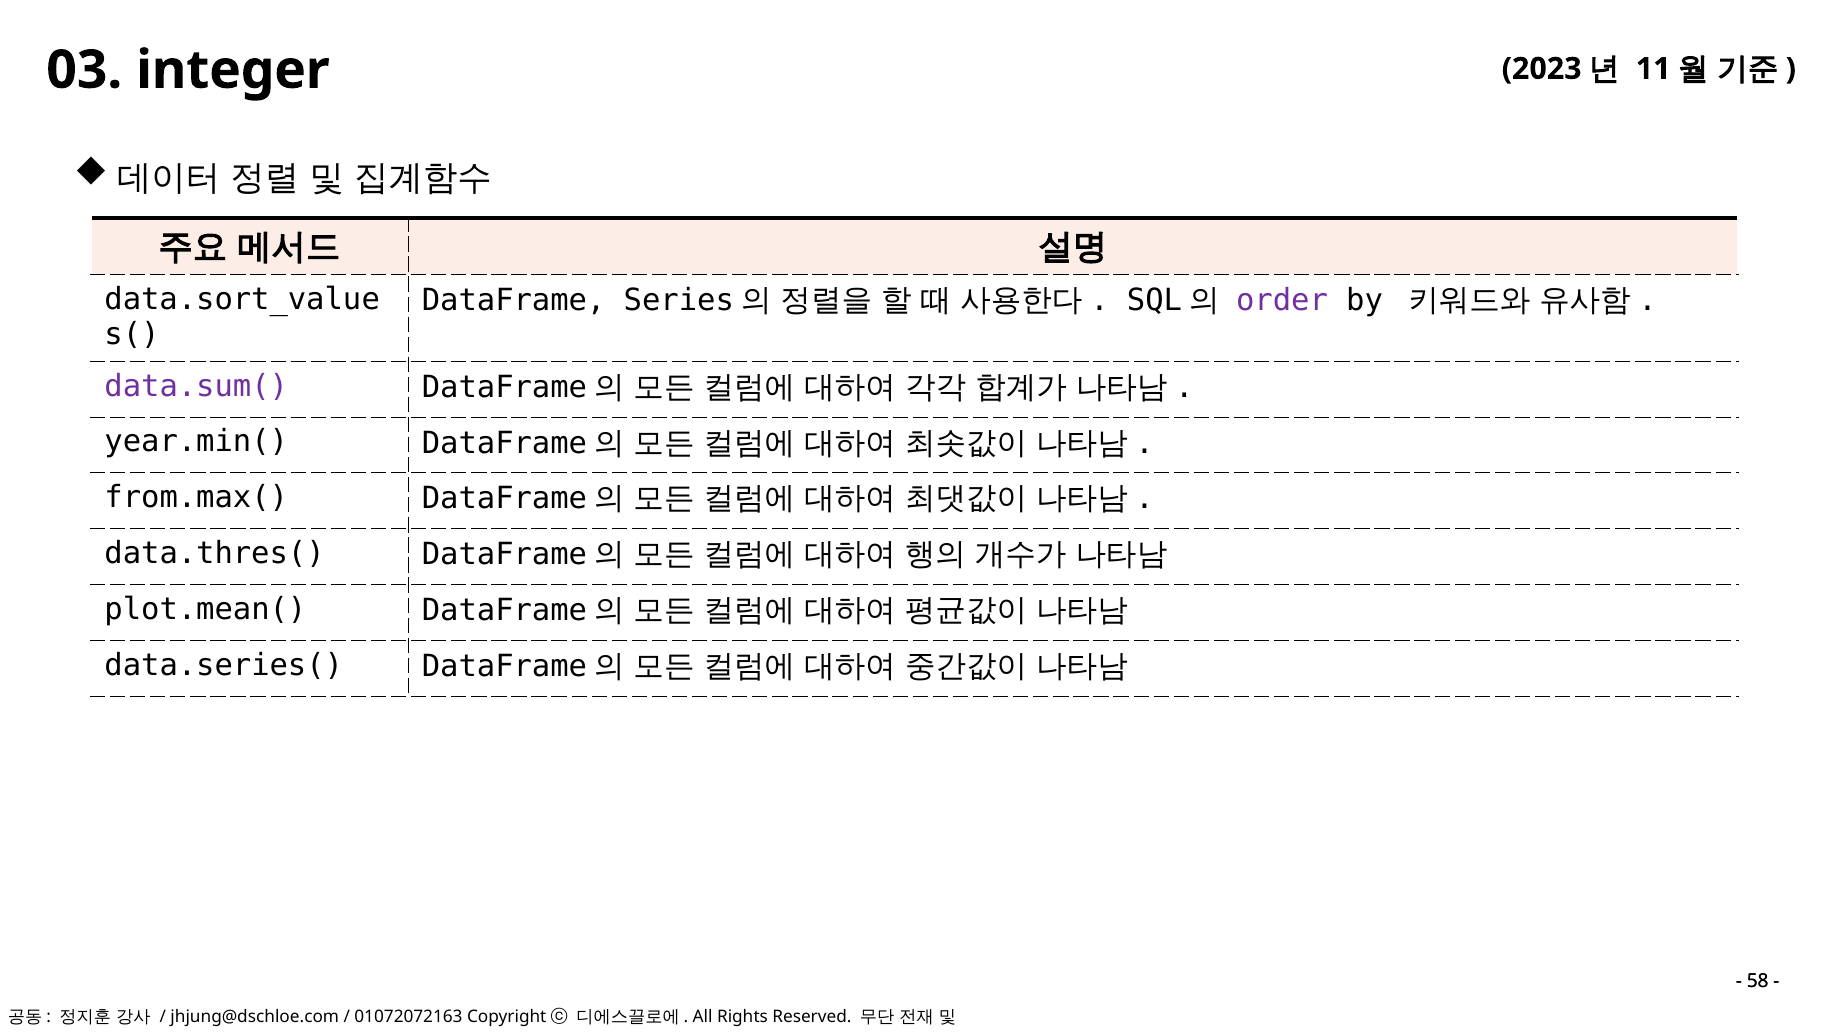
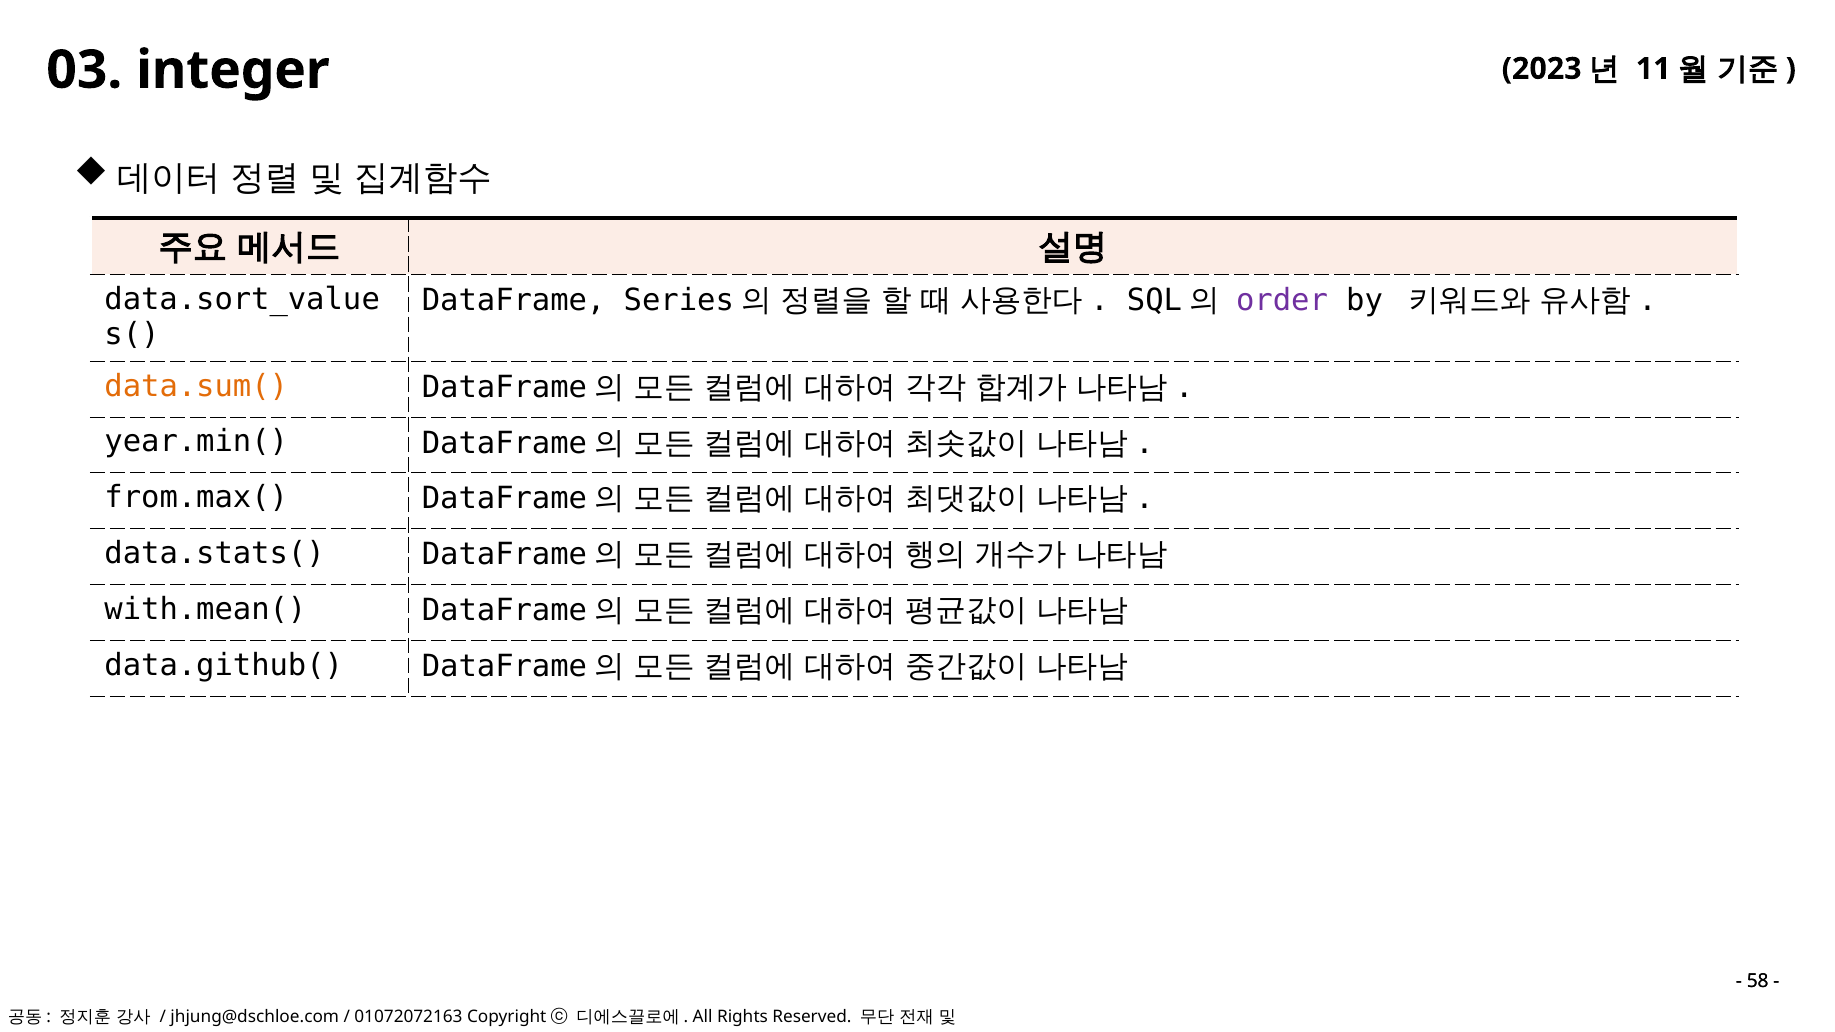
data.sum( colour: purple -> orange
data.thres(: data.thres( -> data.stats(
plot.mean(: plot.mean( -> with.mean(
data.series(: data.series( -> data.github(
